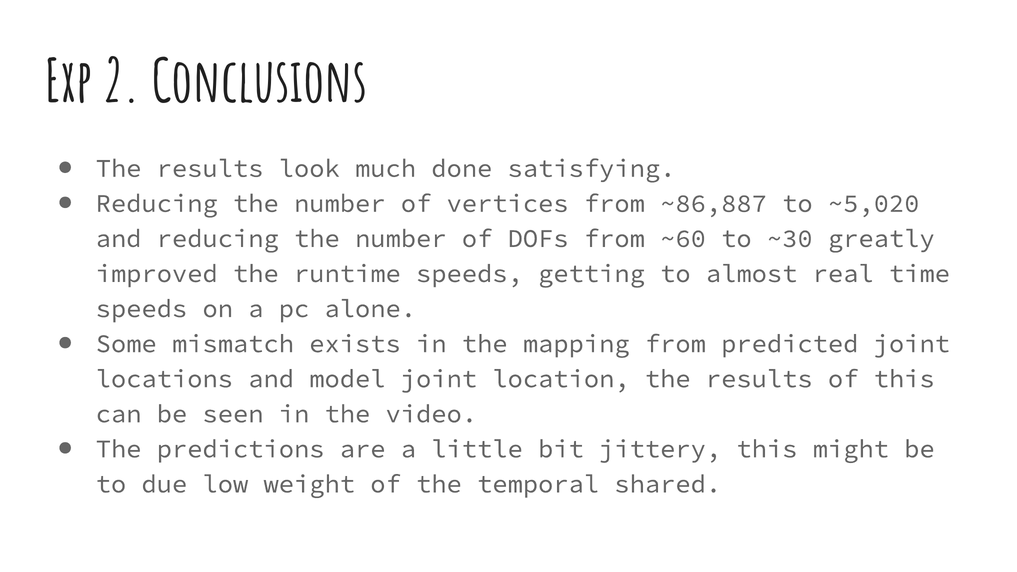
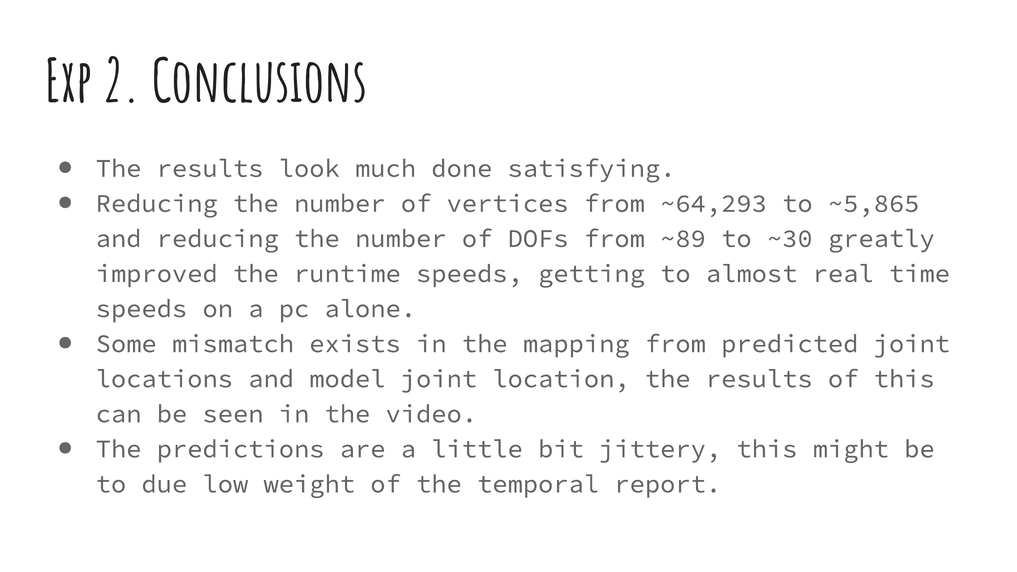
~86,887: ~86,887 -> ~64,293
~5,020: ~5,020 -> ~5,865
~60: ~60 -> ~89
shared: shared -> report
